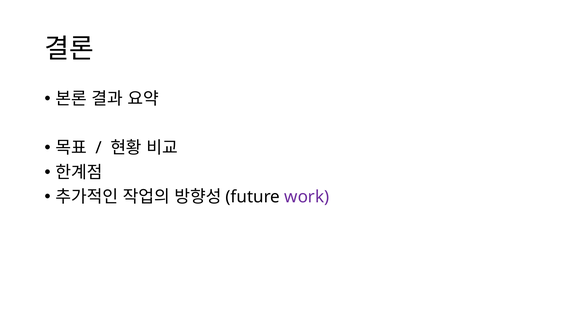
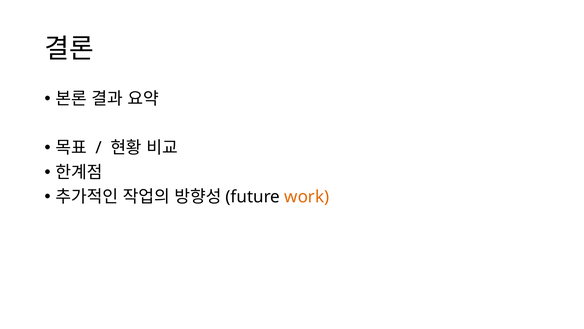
work colour: purple -> orange
